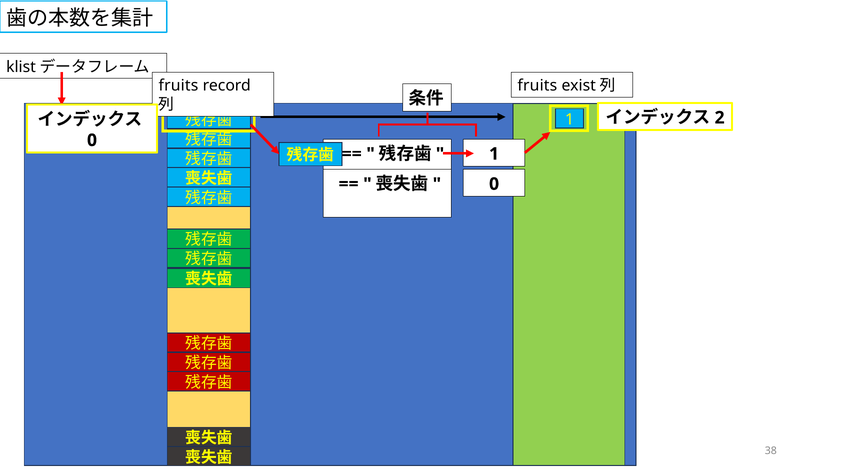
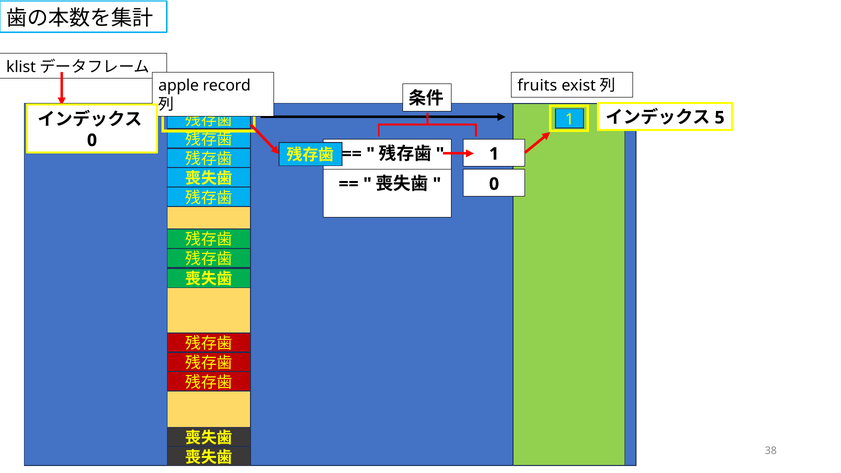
fruits at (178, 86): fruits -> apple
2: 2 -> 5
